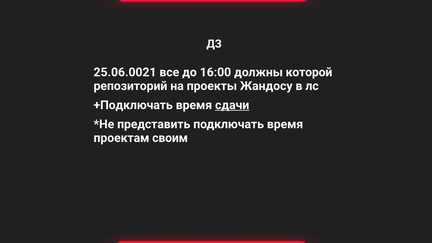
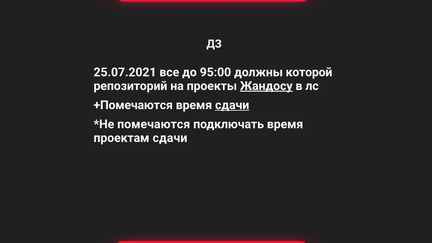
25.06.0021: 25.06.0021 -> 25.07.2021
16:00: 16:00 -> 95:00
Жандосу underline: none -> present
+Подключать: +Подключать -> +Помечаются
представить: представить -> помечаются
проектам своим: своим -> сдачи
